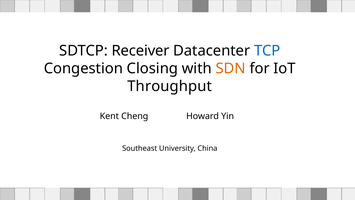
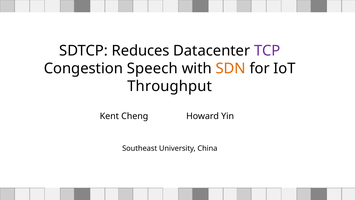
Receiver: Receiver -> Reduces
TCP colour: blue -> purple
Closing: Closing -> Speech
